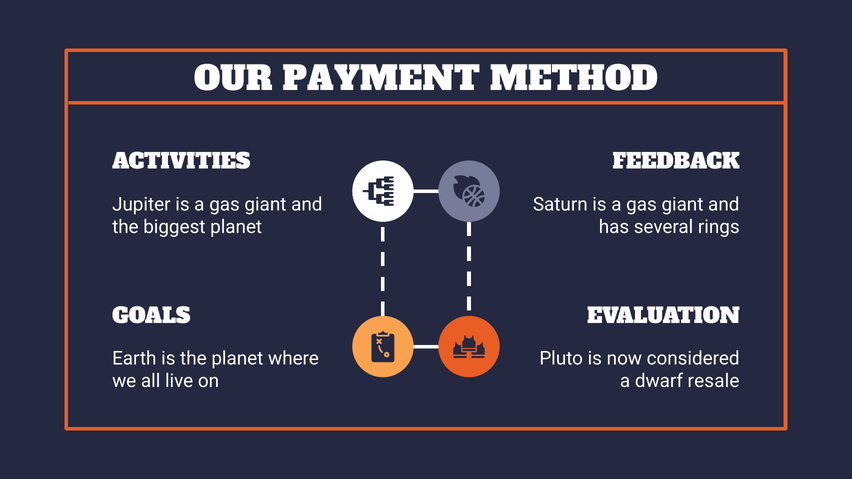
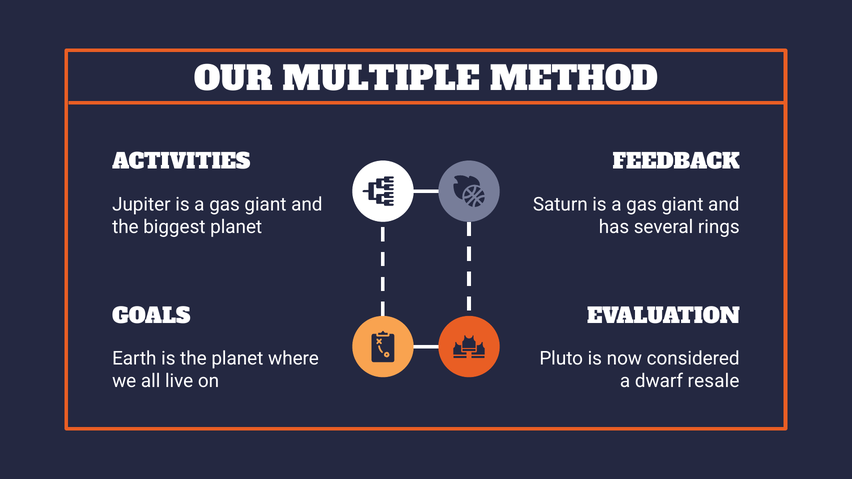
PAYMENT: PAYMENT -> MULTIPLE
